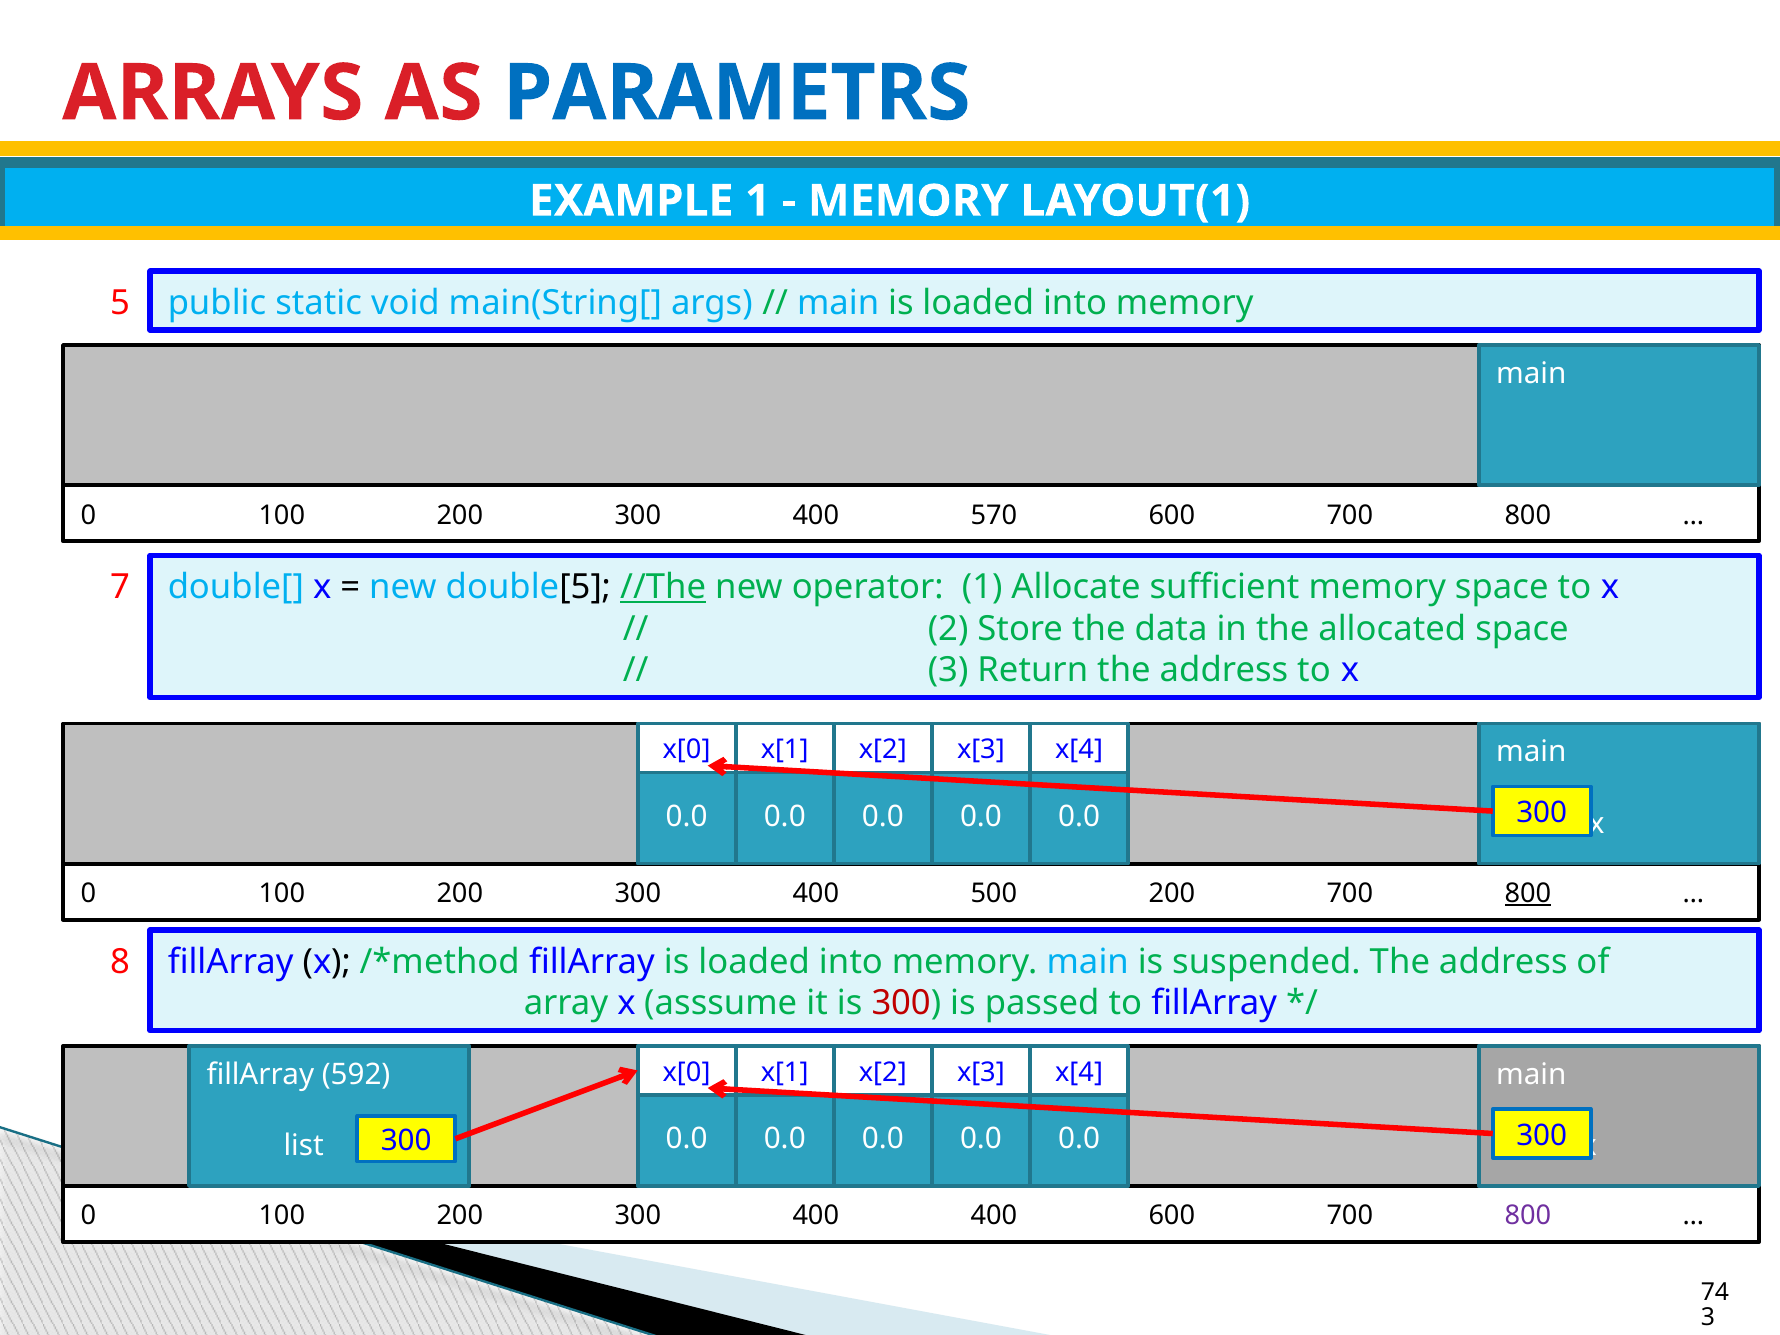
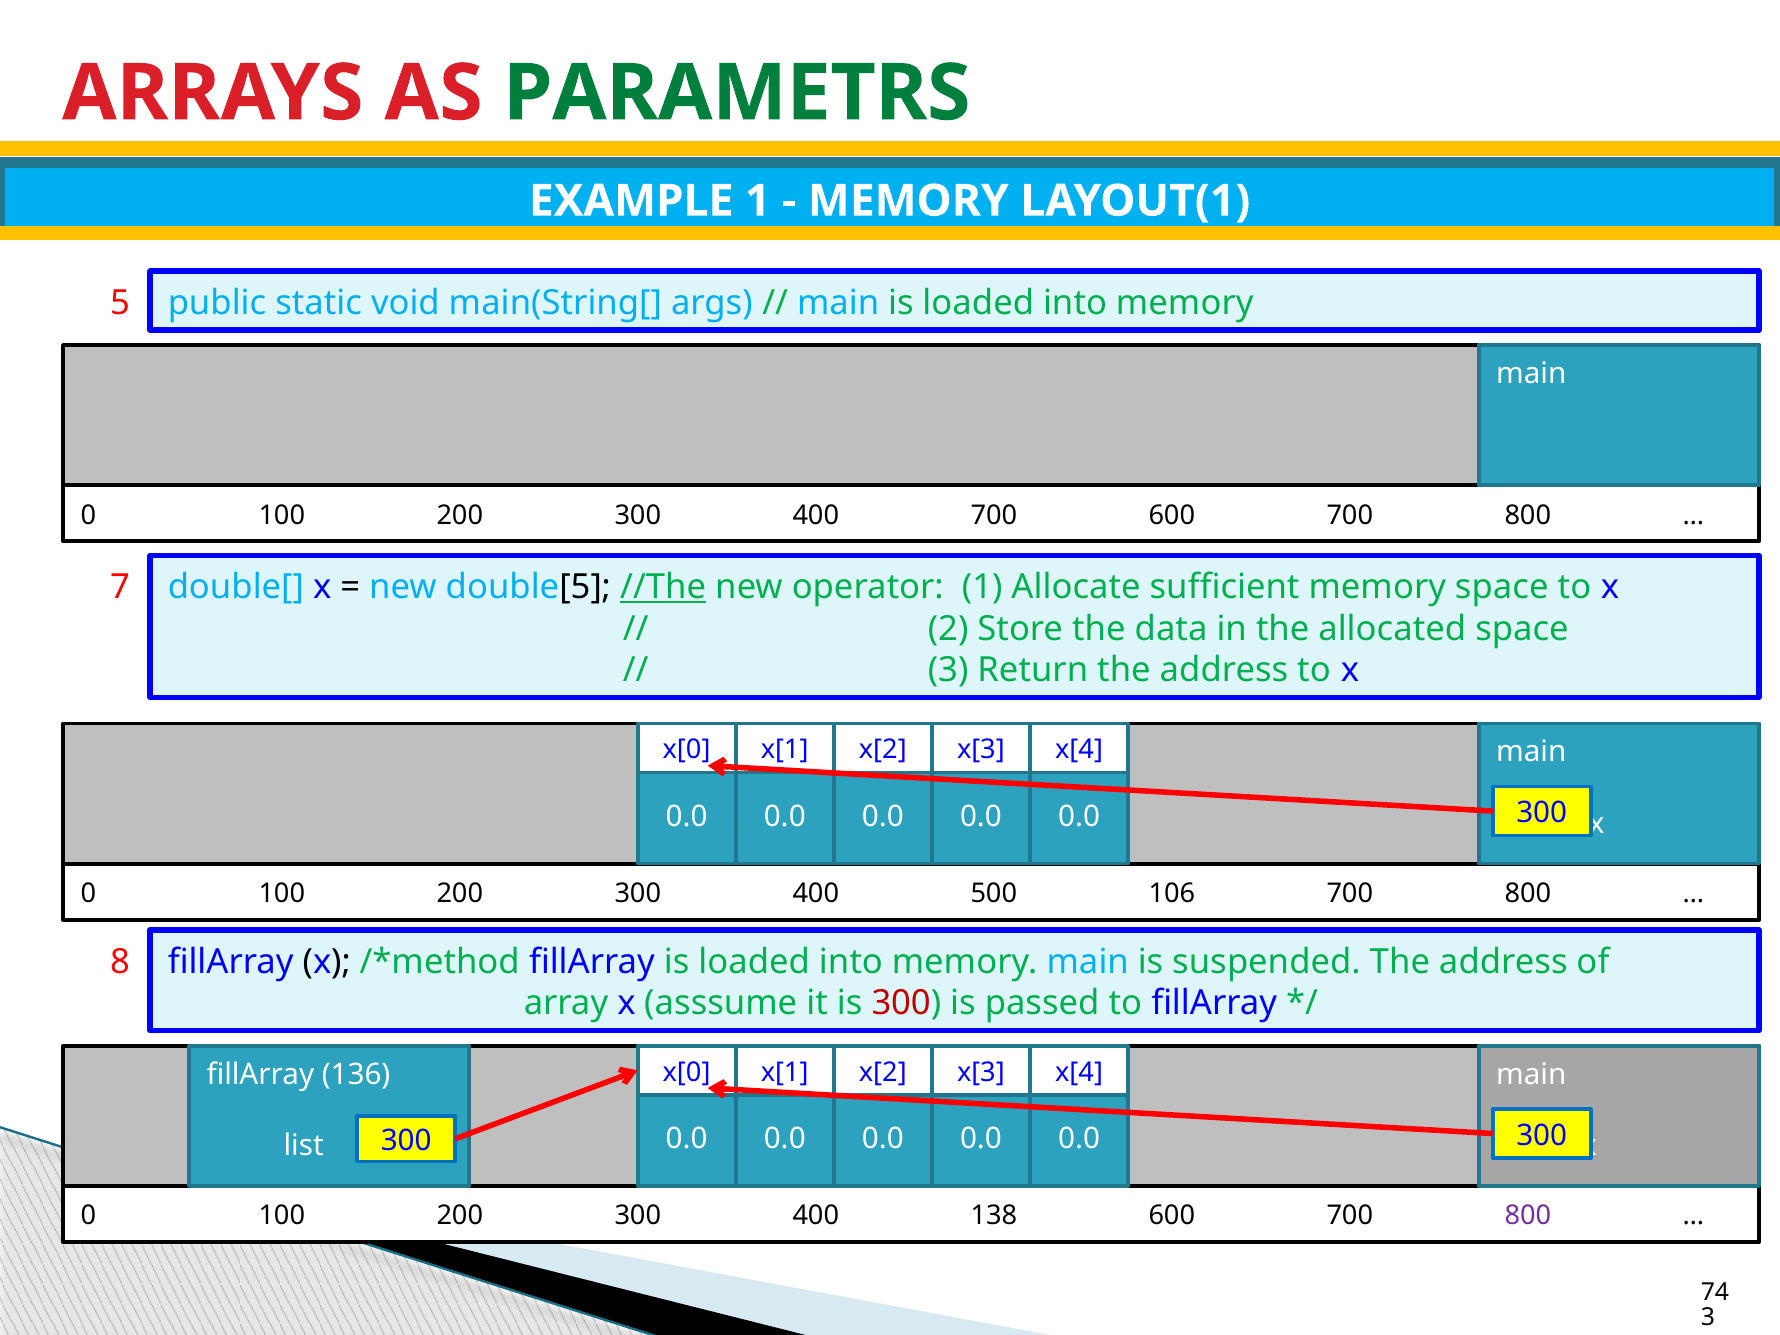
PARAMETRS colour: blue -> green
400 570: 570 -> 700
500 200: 200 -> 106
800 at (1528, 894) underline: present -> none
592: 592 -> 136
400 400: 400 -> 138
